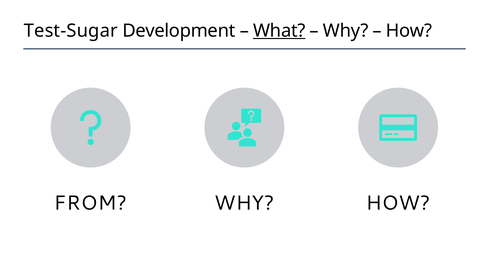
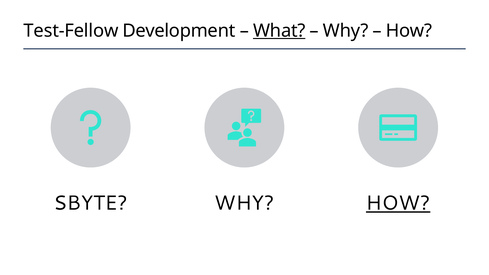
Test-Sugar: Test-Sugar -> Test-Fellow
FROM: FROM -> SBYTE
HOW at (398, 203) underline: none -> present
